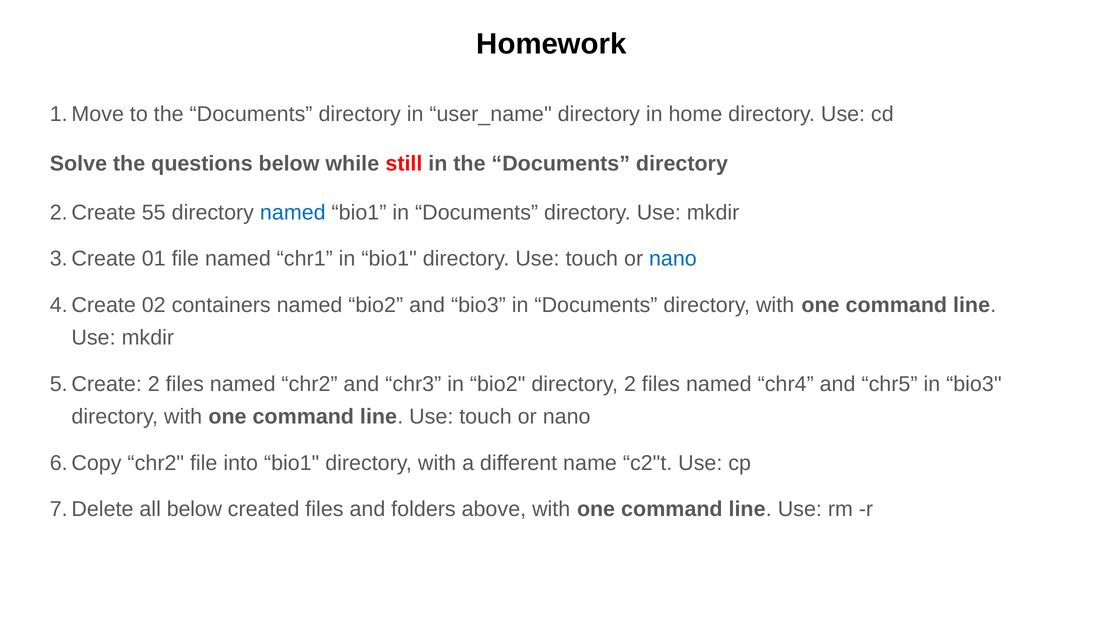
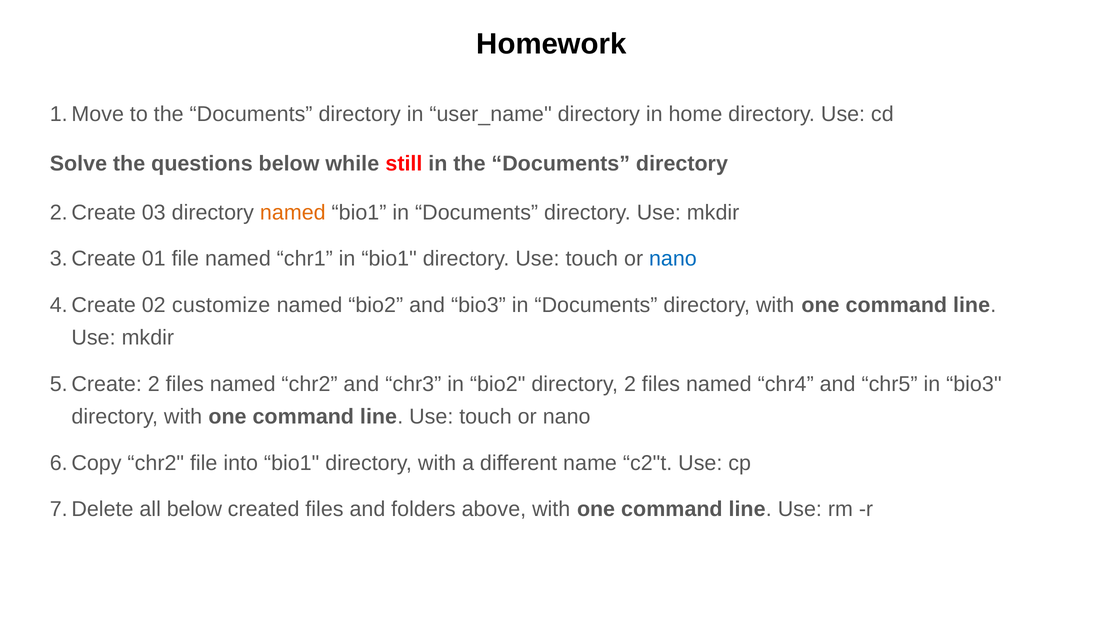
55: 55 -> 03
named at (293, 212) colour: blue -> orange
containers: containers -> customize
